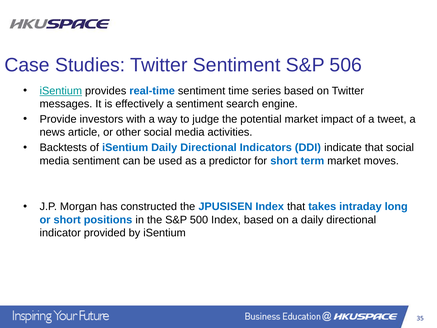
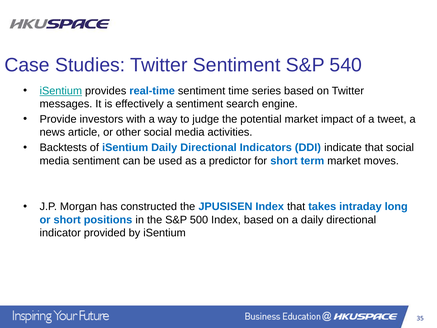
506: 506 -> 540
